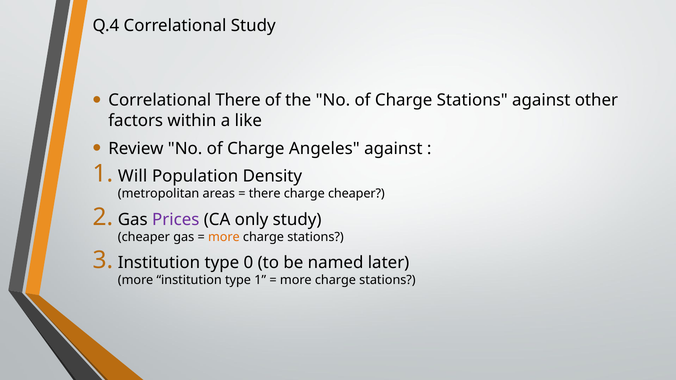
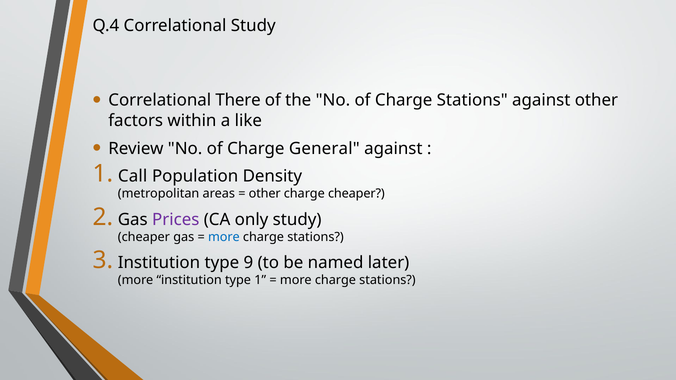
Angeles: Angeles -> General
Will: Will -> Call
there at (265, 194): there -> other
more at (224, 237) colour: orange -> blue
0: 0 -> 9
